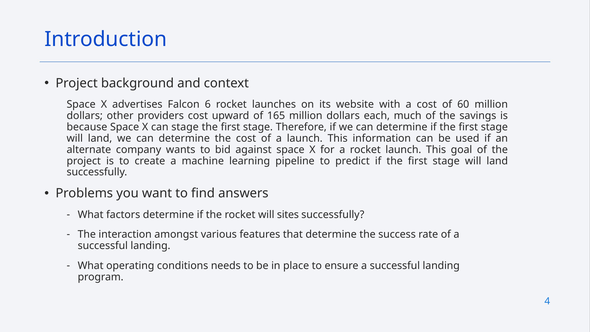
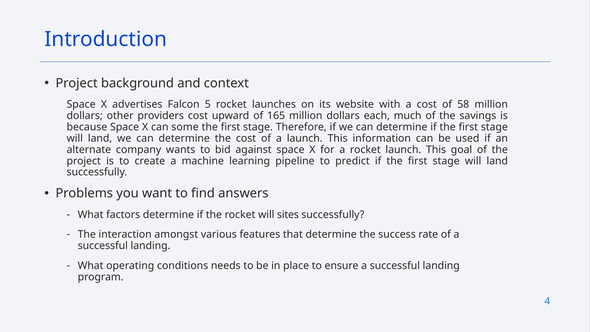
6: 6 -> 5
60: 60 -> 58
can stage: stage -> some
